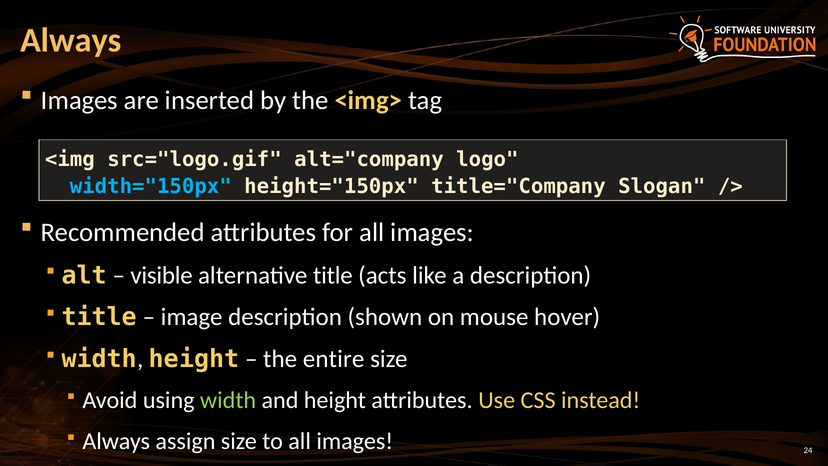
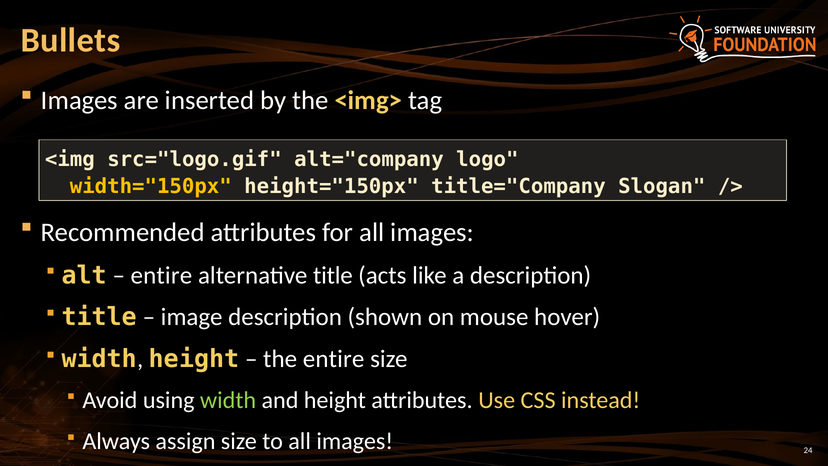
Always at (71, 40): Always -> Bullets
width="150px colour: light blue -> yellow
visible at (162, 275): visible -> entire
